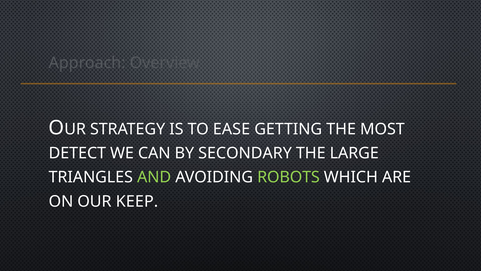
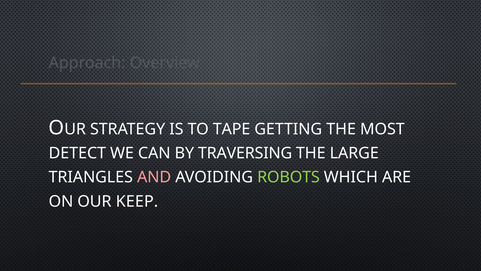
EASE: EASE -> TAPE
SECONDARY: SECONDARY -> TRAVERSING
AND colour: light green -> pink
